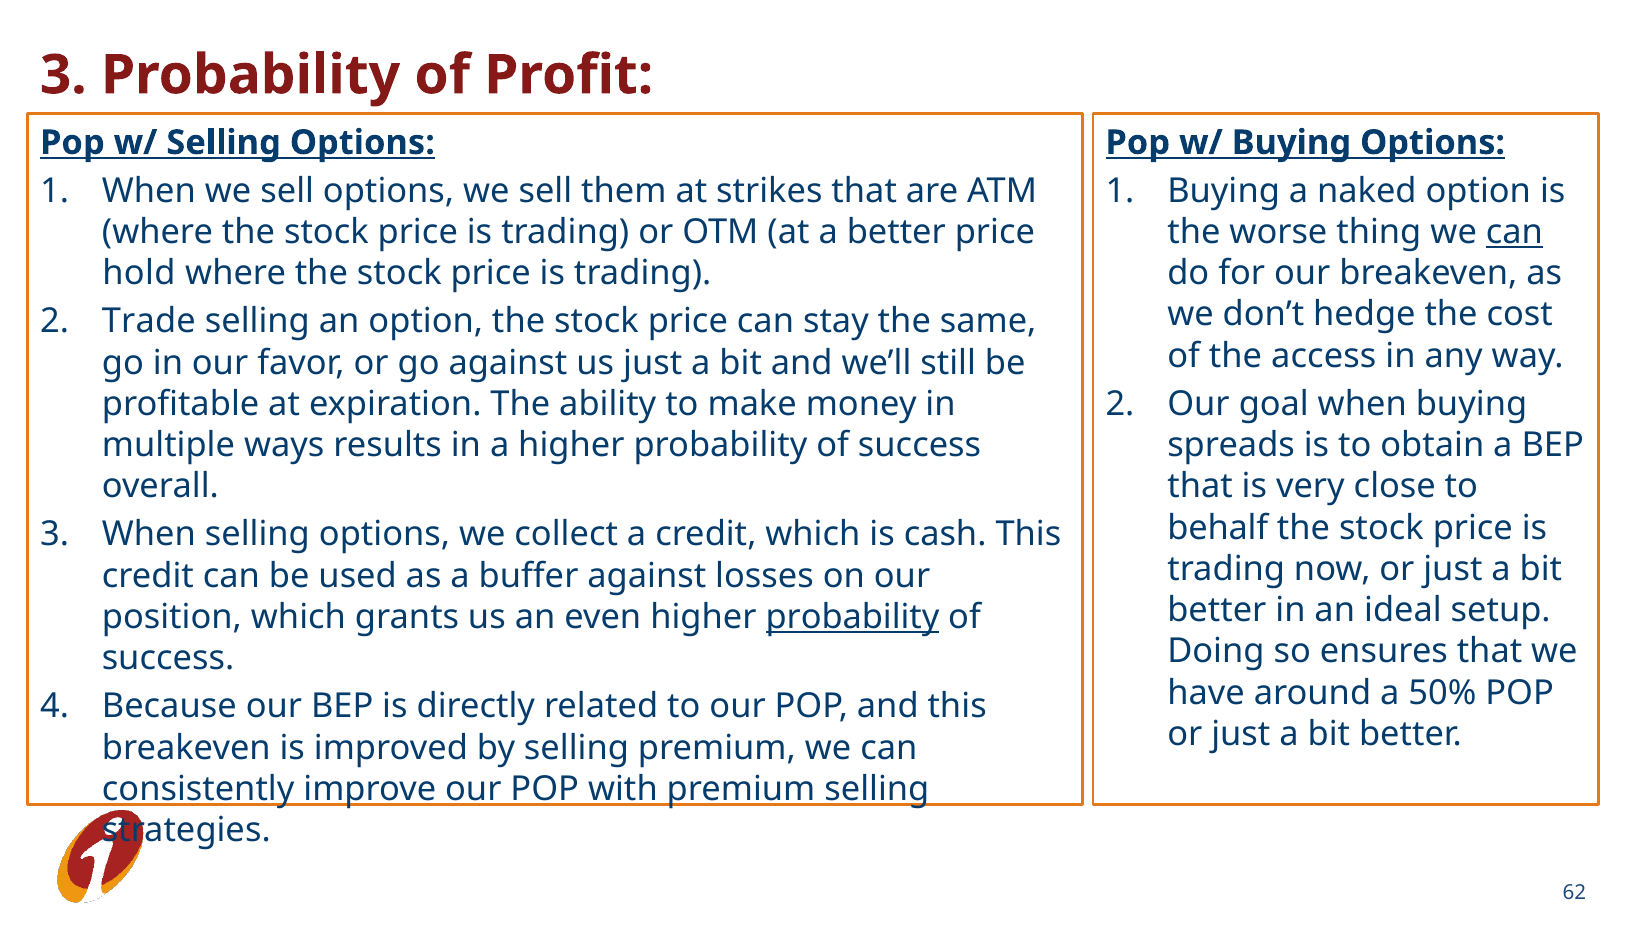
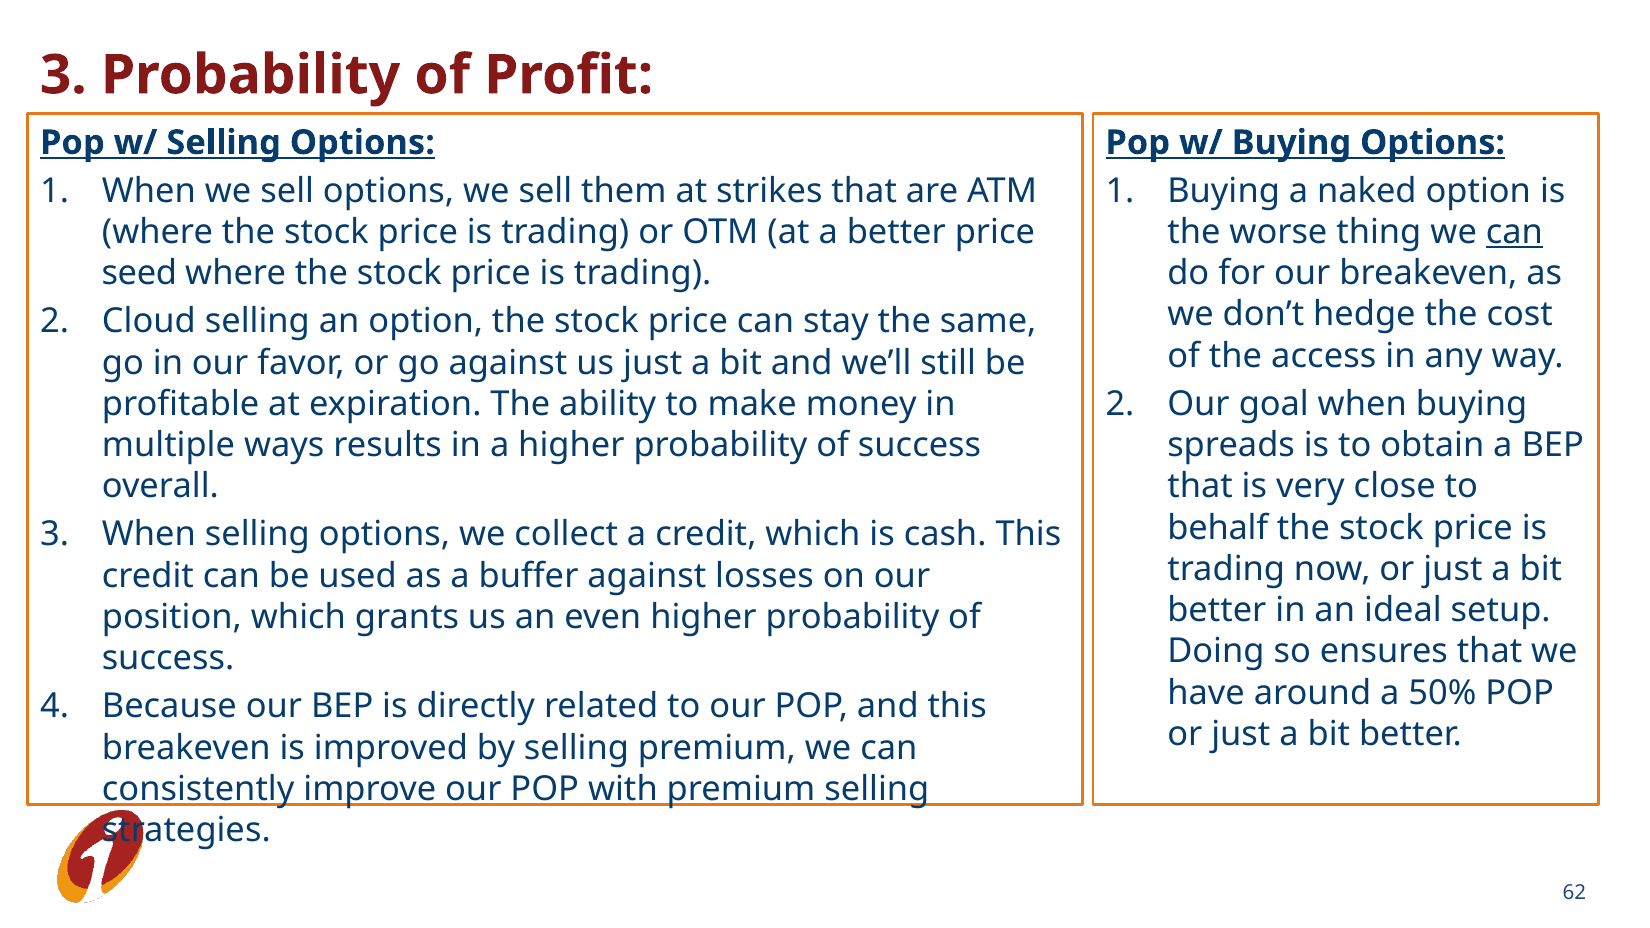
hold: hold -> seed
Trade: Trade -> Cloud
probability at (852, 617) underline: present -> none
